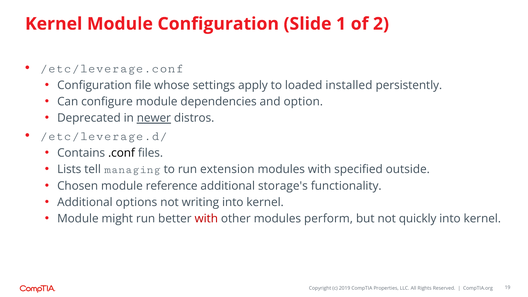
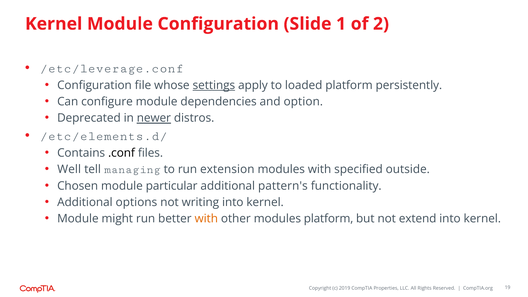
settings underline: none -> present
loaded installed: installed -> platform
/etc/leverage.d/: /etc/leverage.d/ -> /etc/elements.d/
Lists: Lists -> Well
reference: reference -> particular
storage's: storage's -> pattern's
with at (206, 219) colour: red -> orange
modules perform: perform -> platform
quickly: quickly -> extend
